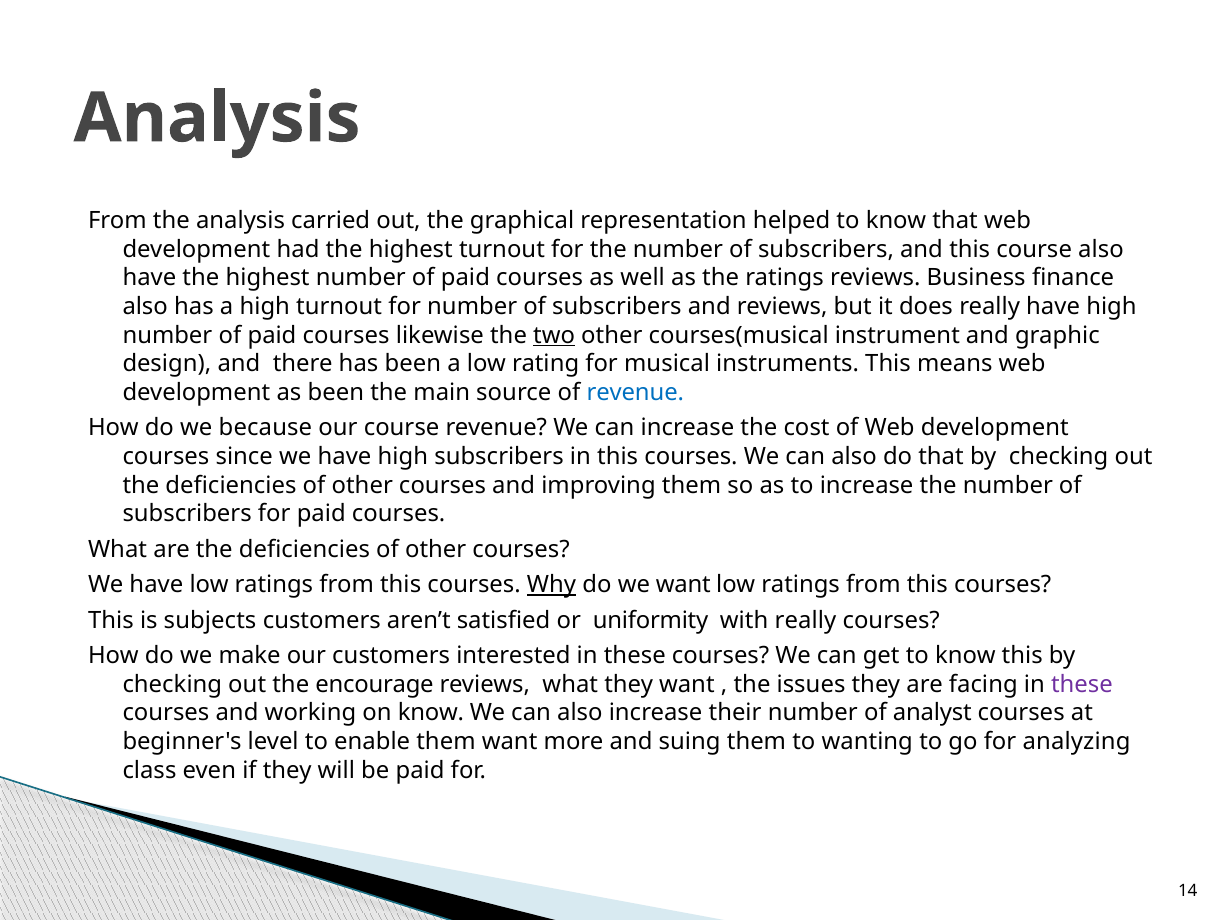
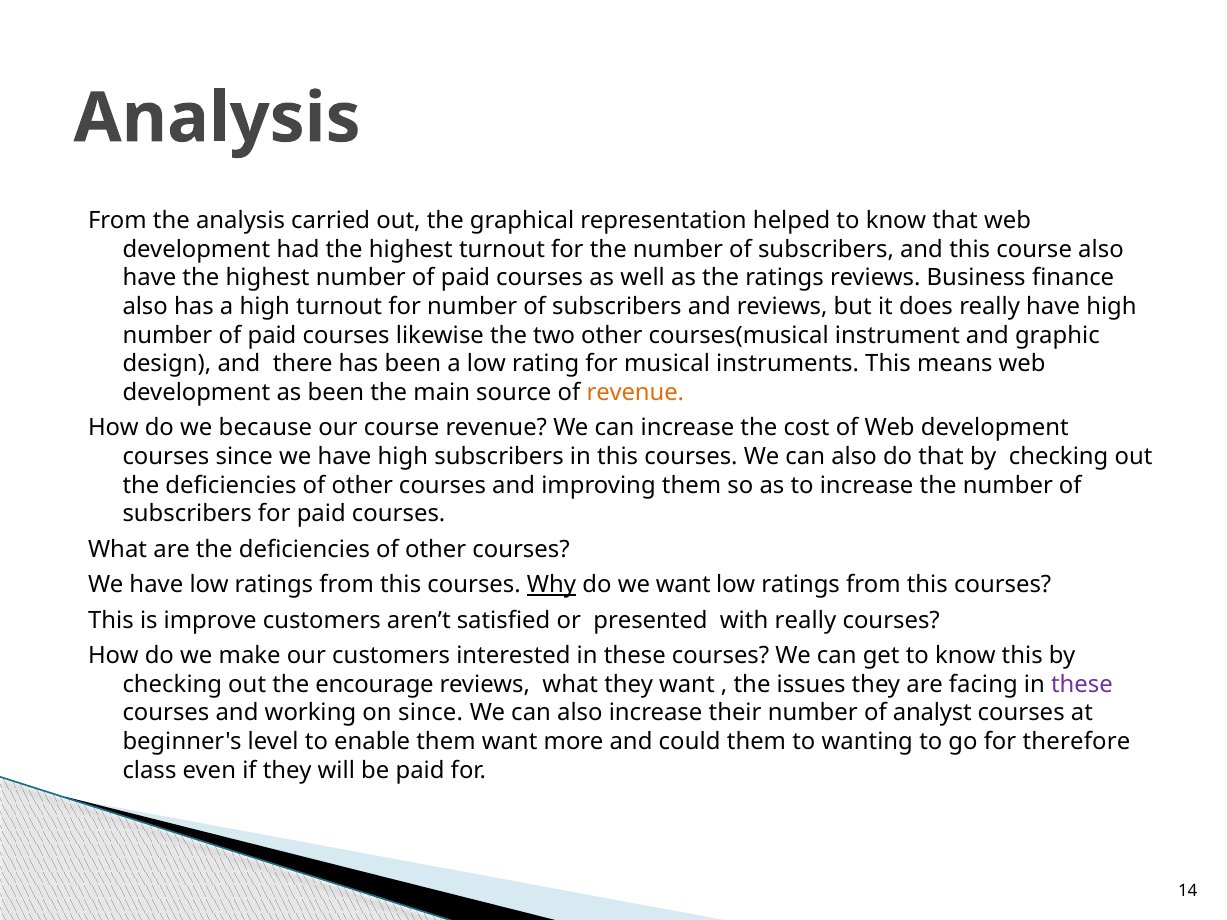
two underline: present -> none
revenue at (635, 393) colour: blue -> orange
subjects: subjects -> improve
uniformity: uniformity -> presented
on know: know -> since
suing: suing -> could
analyzing: analyzing -> therefore
